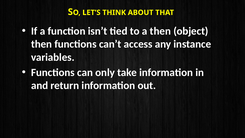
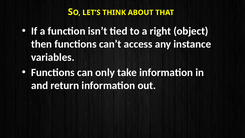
a then: then -> right
